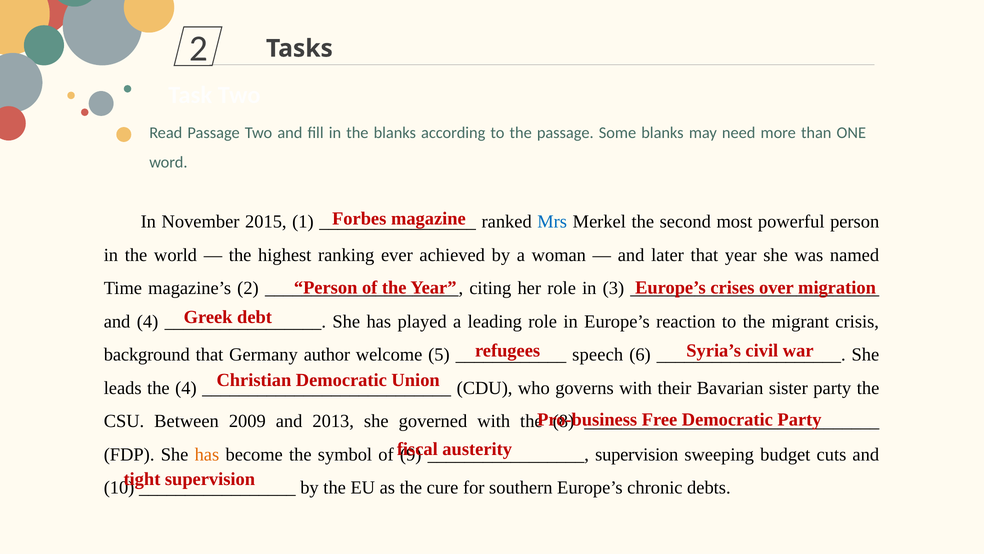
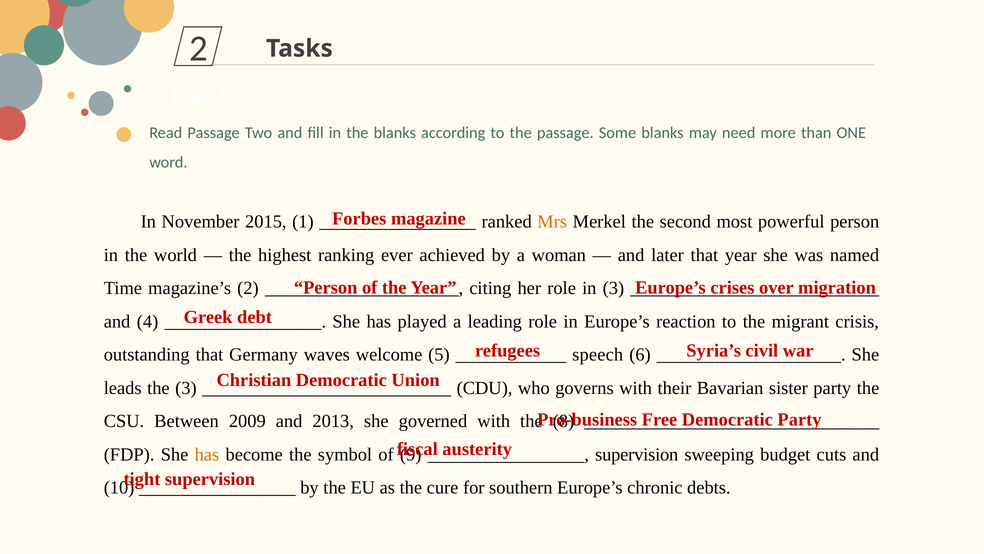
Mrs colour: blue -> orange
background: background -> outstanding
author: author -> waves
the 4: 4 -> 3
